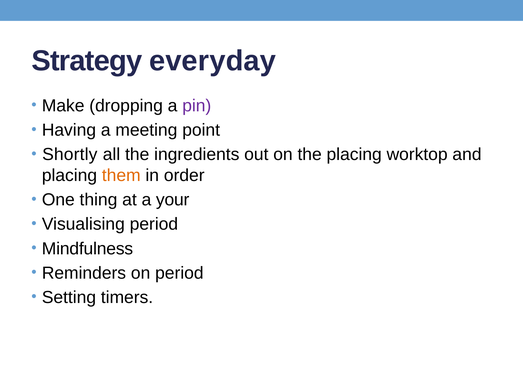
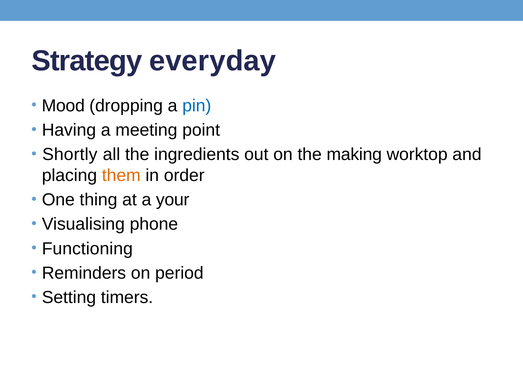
Make: Make -> Mood
pin colour: purple -> blue
the placing: placing -> making
Visualising period: period -> phone
Mindfulness: Mindfulness -> Functioning
